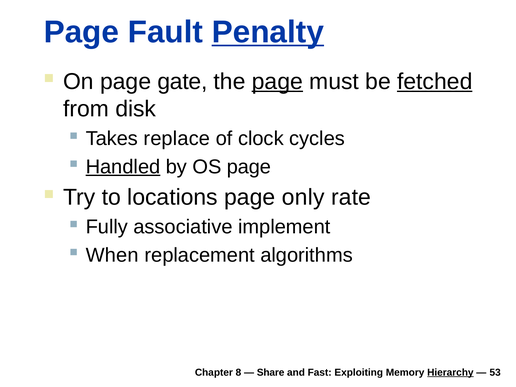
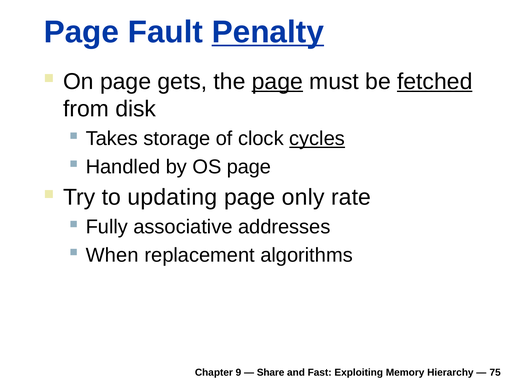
gate: gate -> gets
replace: replace -> storage
cycles underline: none -> present
Handled underline: present -> none
locations: locations -> updating
implement: implement -> addresses
8: 8 -> 9
Hierarchy underline: present -> none
53: 53 -> 75
